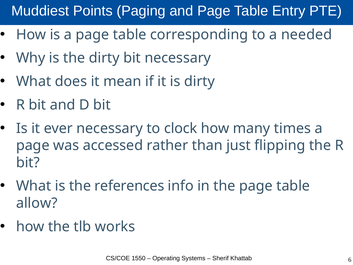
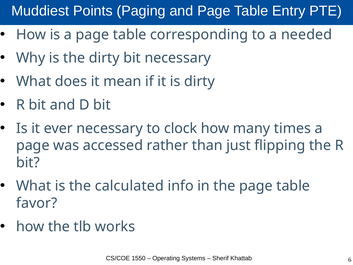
references: references -> calculated
allow: allow -> favor
